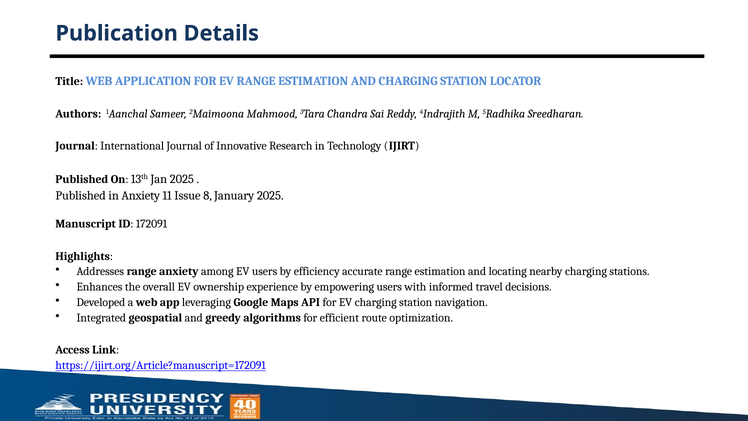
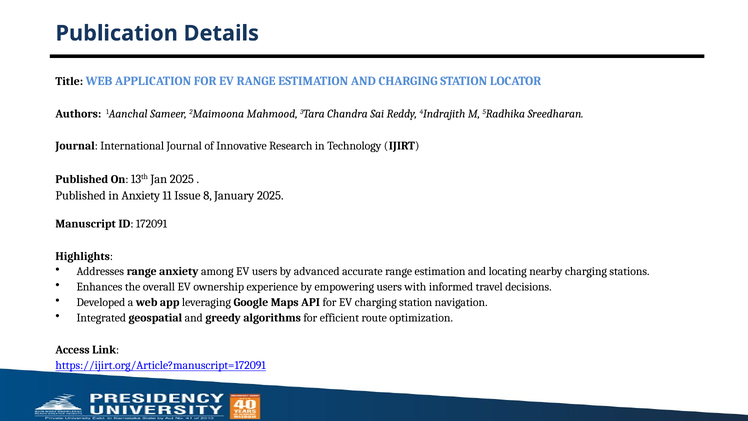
efficiency: efficiency -> advanced
